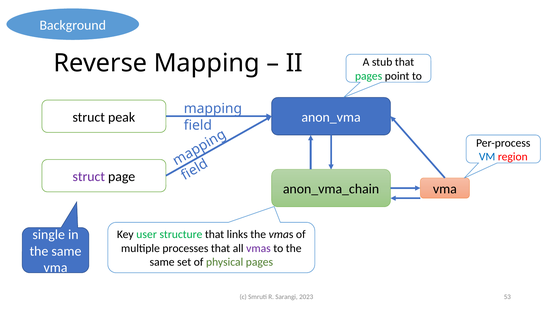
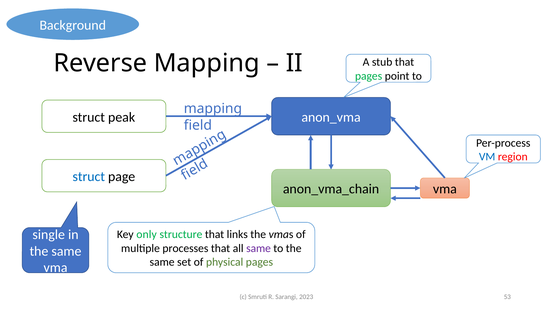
struct at (89, 177) colour: purple -> blue
user: user -> only
all vmas: vmas -> same
